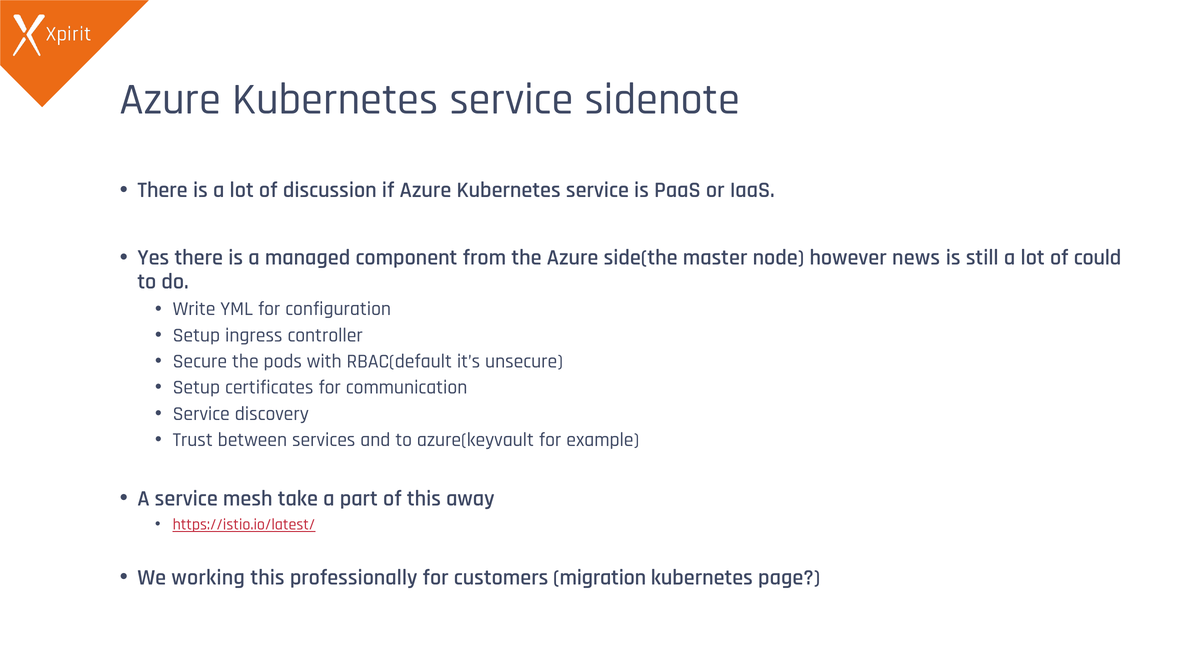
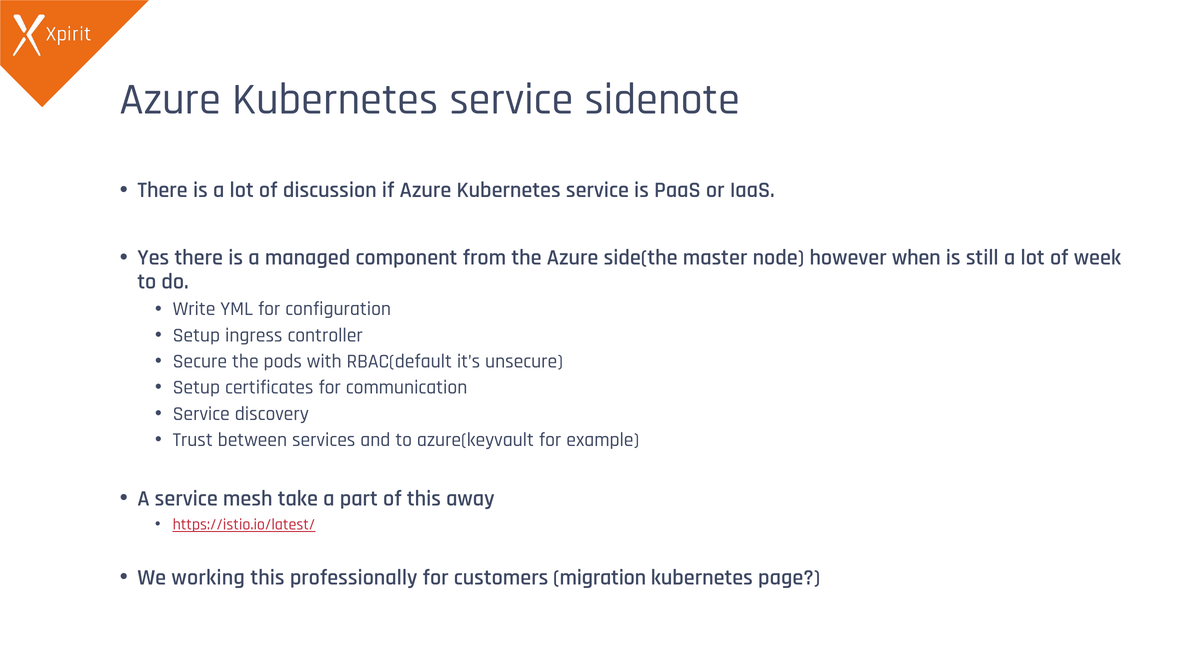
news: news -> when
could: could -> week
